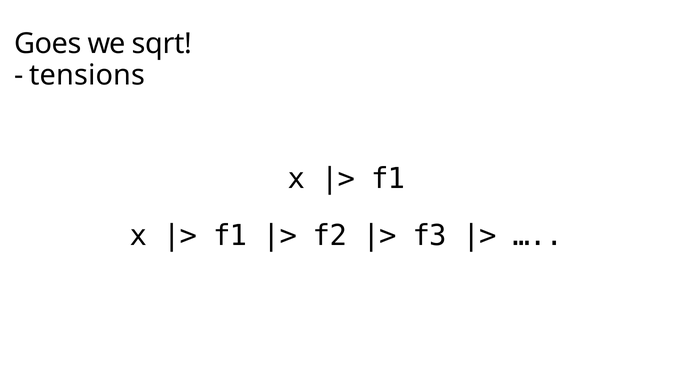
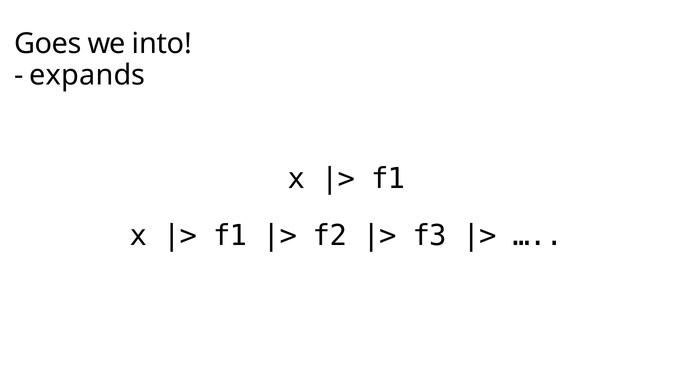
sqrt: sqrt -> into
tensions: tensions -> expands
